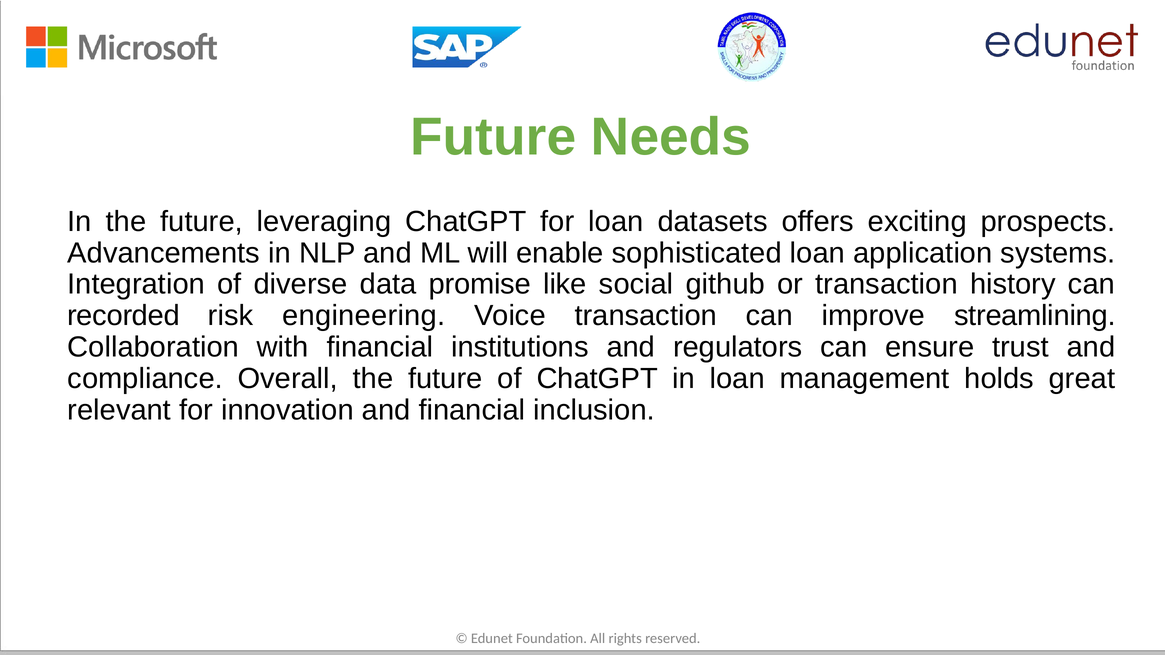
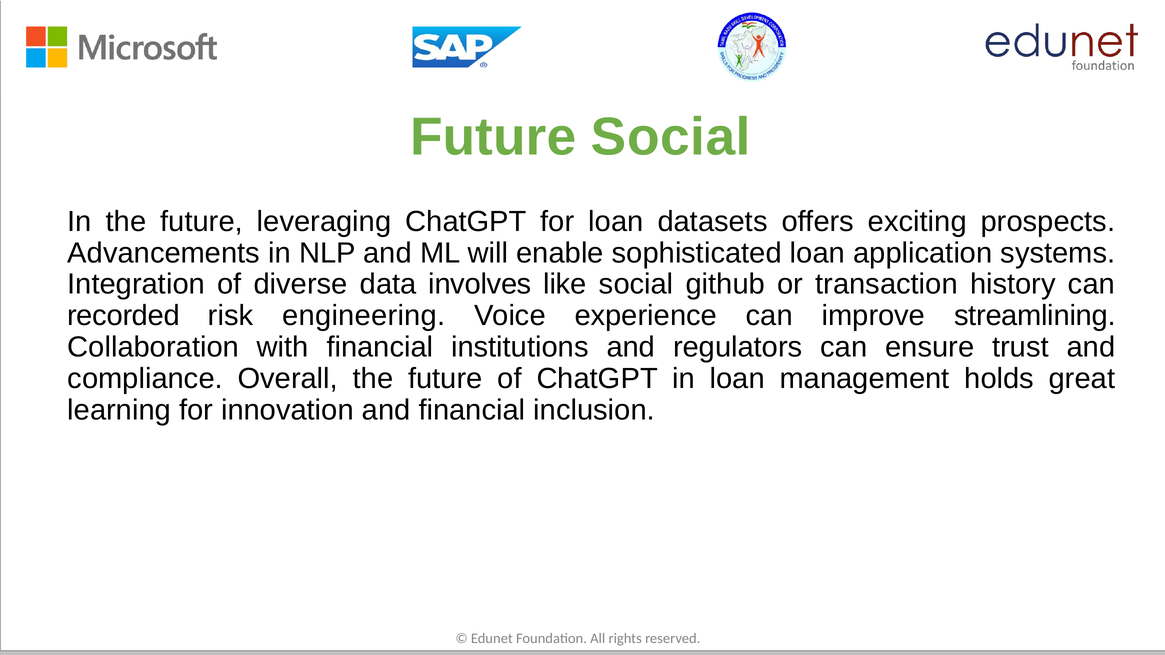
Future Needs: Needs -> Social
promise: promise -> involves
Voice transaction: transaction -> experience
relevant: relevant -> learning
